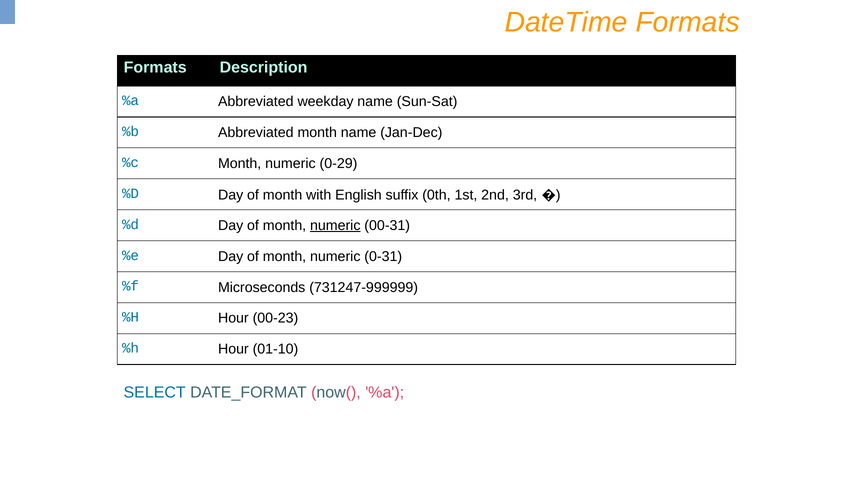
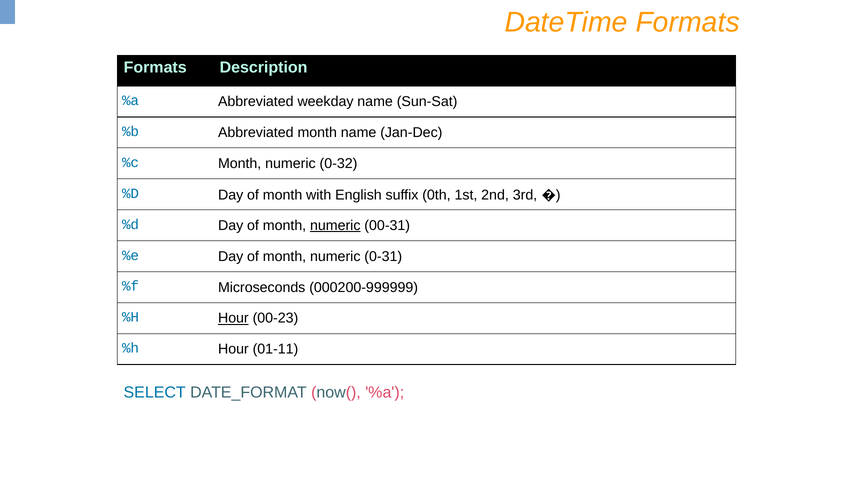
0-29: 0-29 -> 0-32
731247-999999: 731247-999999 -> 000200-999999
Hour at (233, 318) underline: none -> present
01-10: 01-10 -> 01-11
